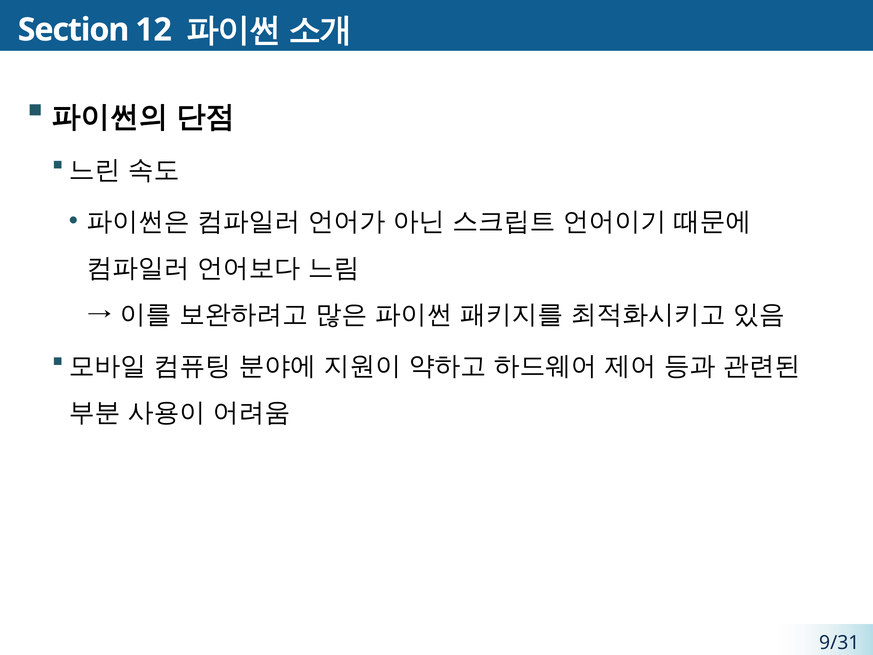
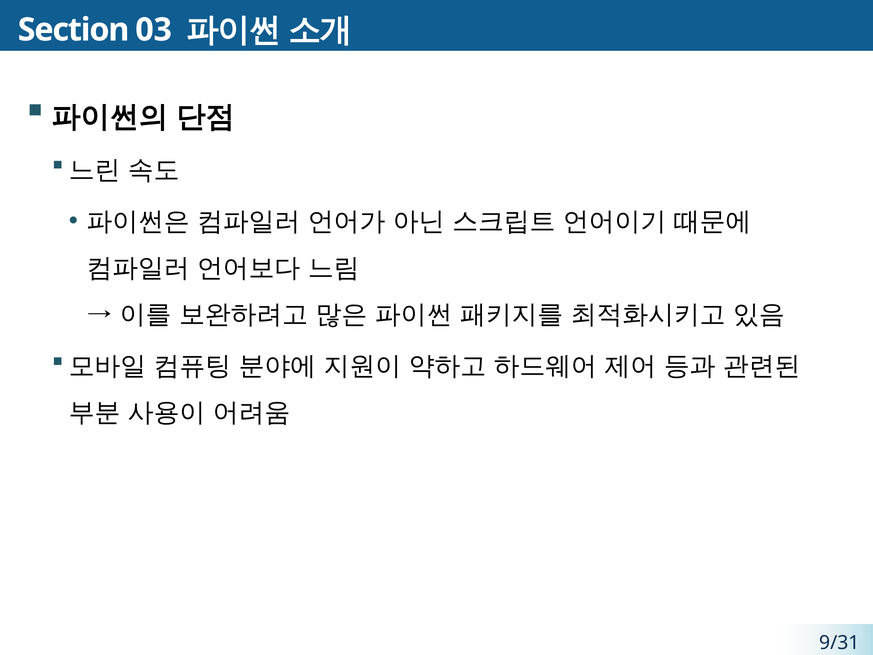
12: 12 -> 03
